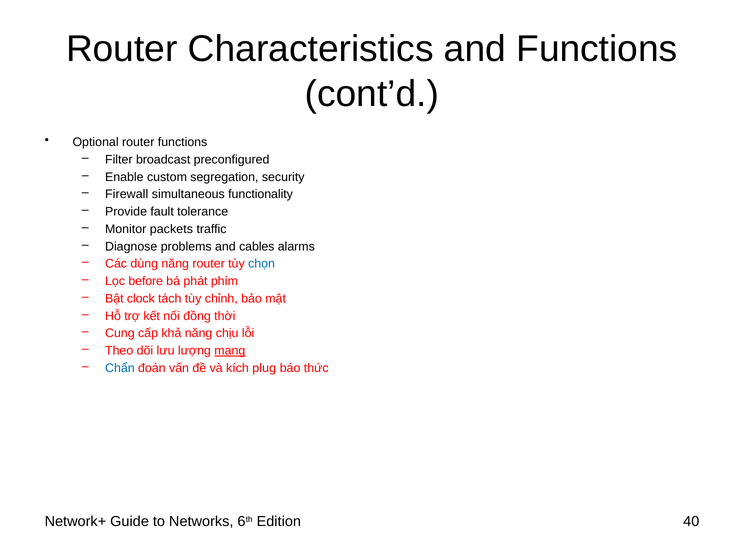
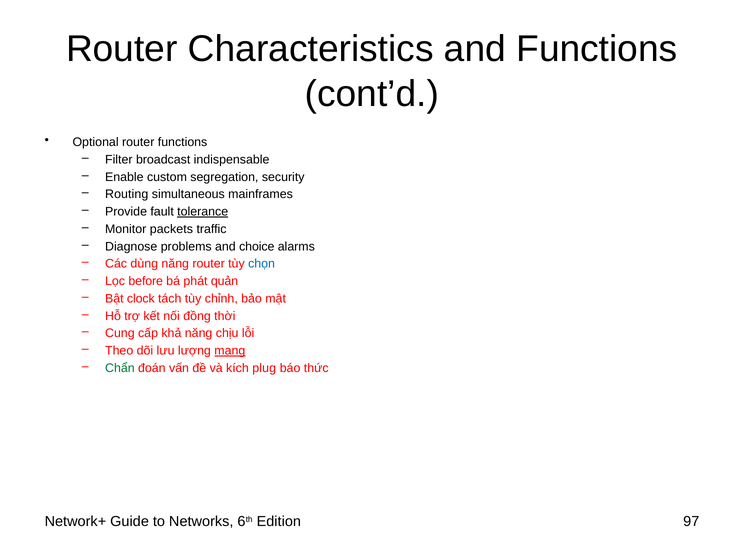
preconfigured: preconfigured -> indispensable
Firewall: Firewall -> Routing
functionality: functionality -> mainframes
tolerance underline: none -> present
cables: cables -> choice
phím: phím -> quản
Chẩn colour: blue -> green
40: 40 -> 97
